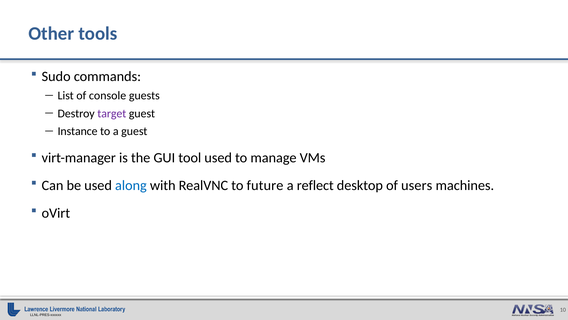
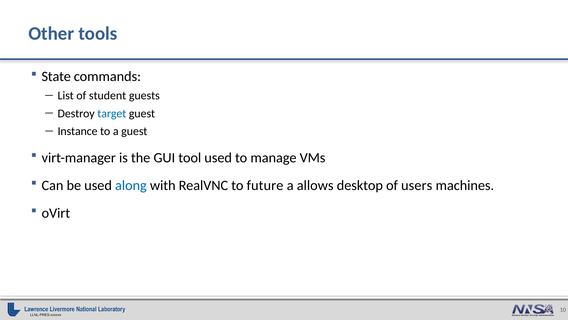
Sudo: Sudo -> State
console: console -> student
target colour: purple -> blue
reflect: reflect -> allows
